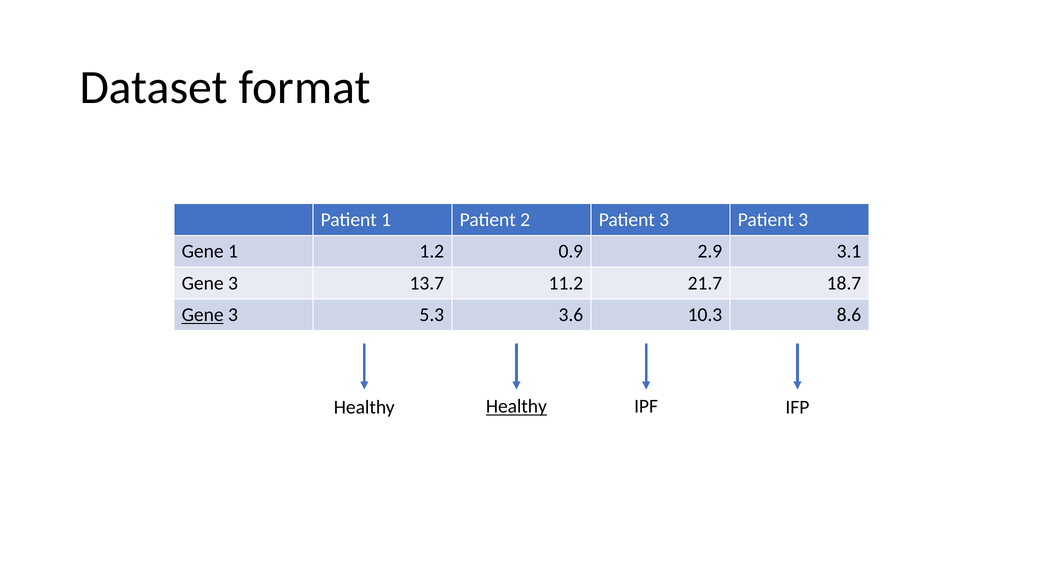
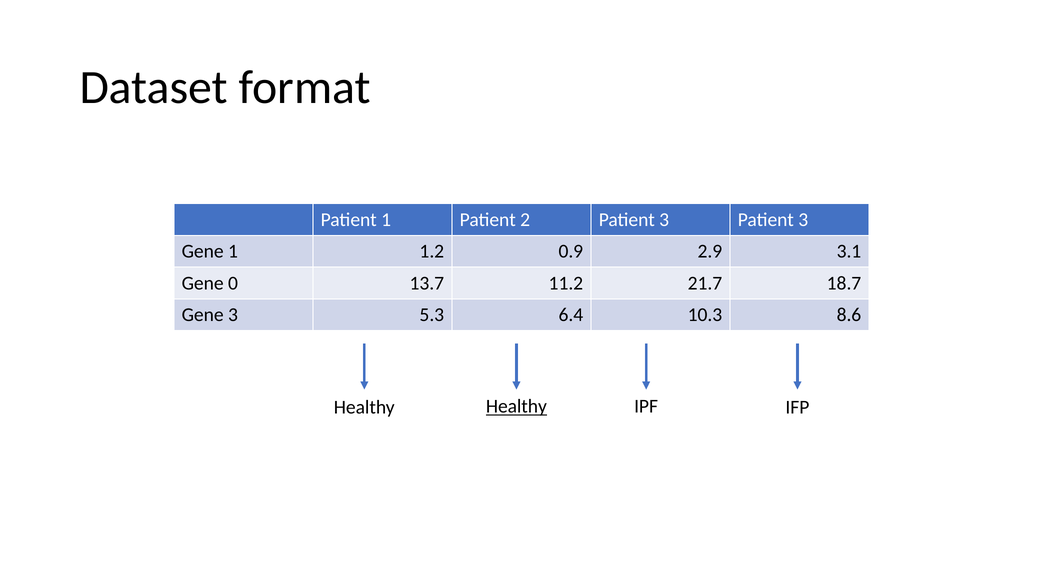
3 at (233, 283): 3 -> 0
Gene at (203, 315) underline: present -> none
3.6: 3.6 -> 6.4
